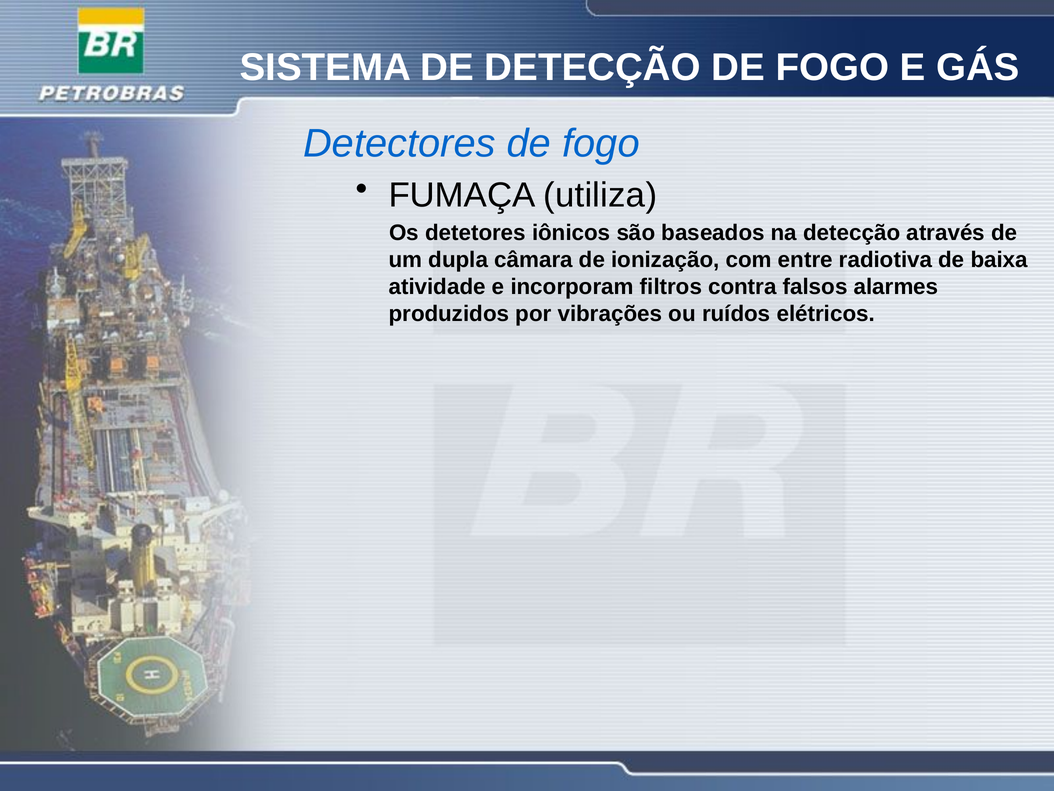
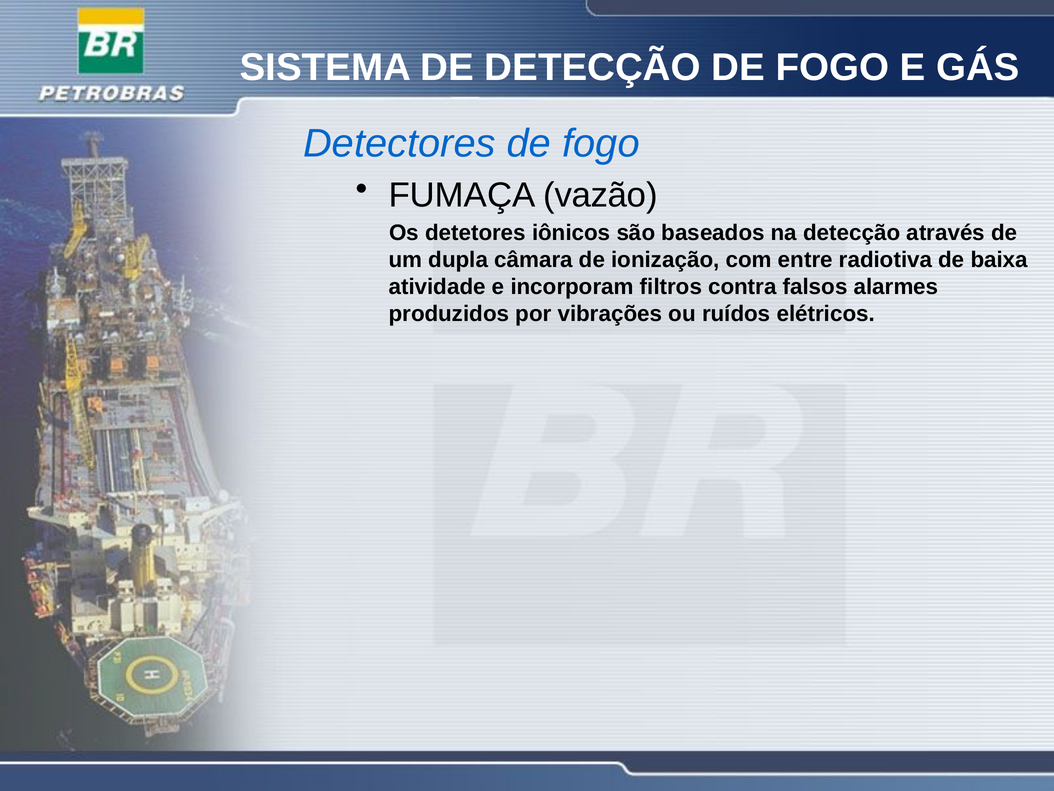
utiliza: utiliza -> vazão
